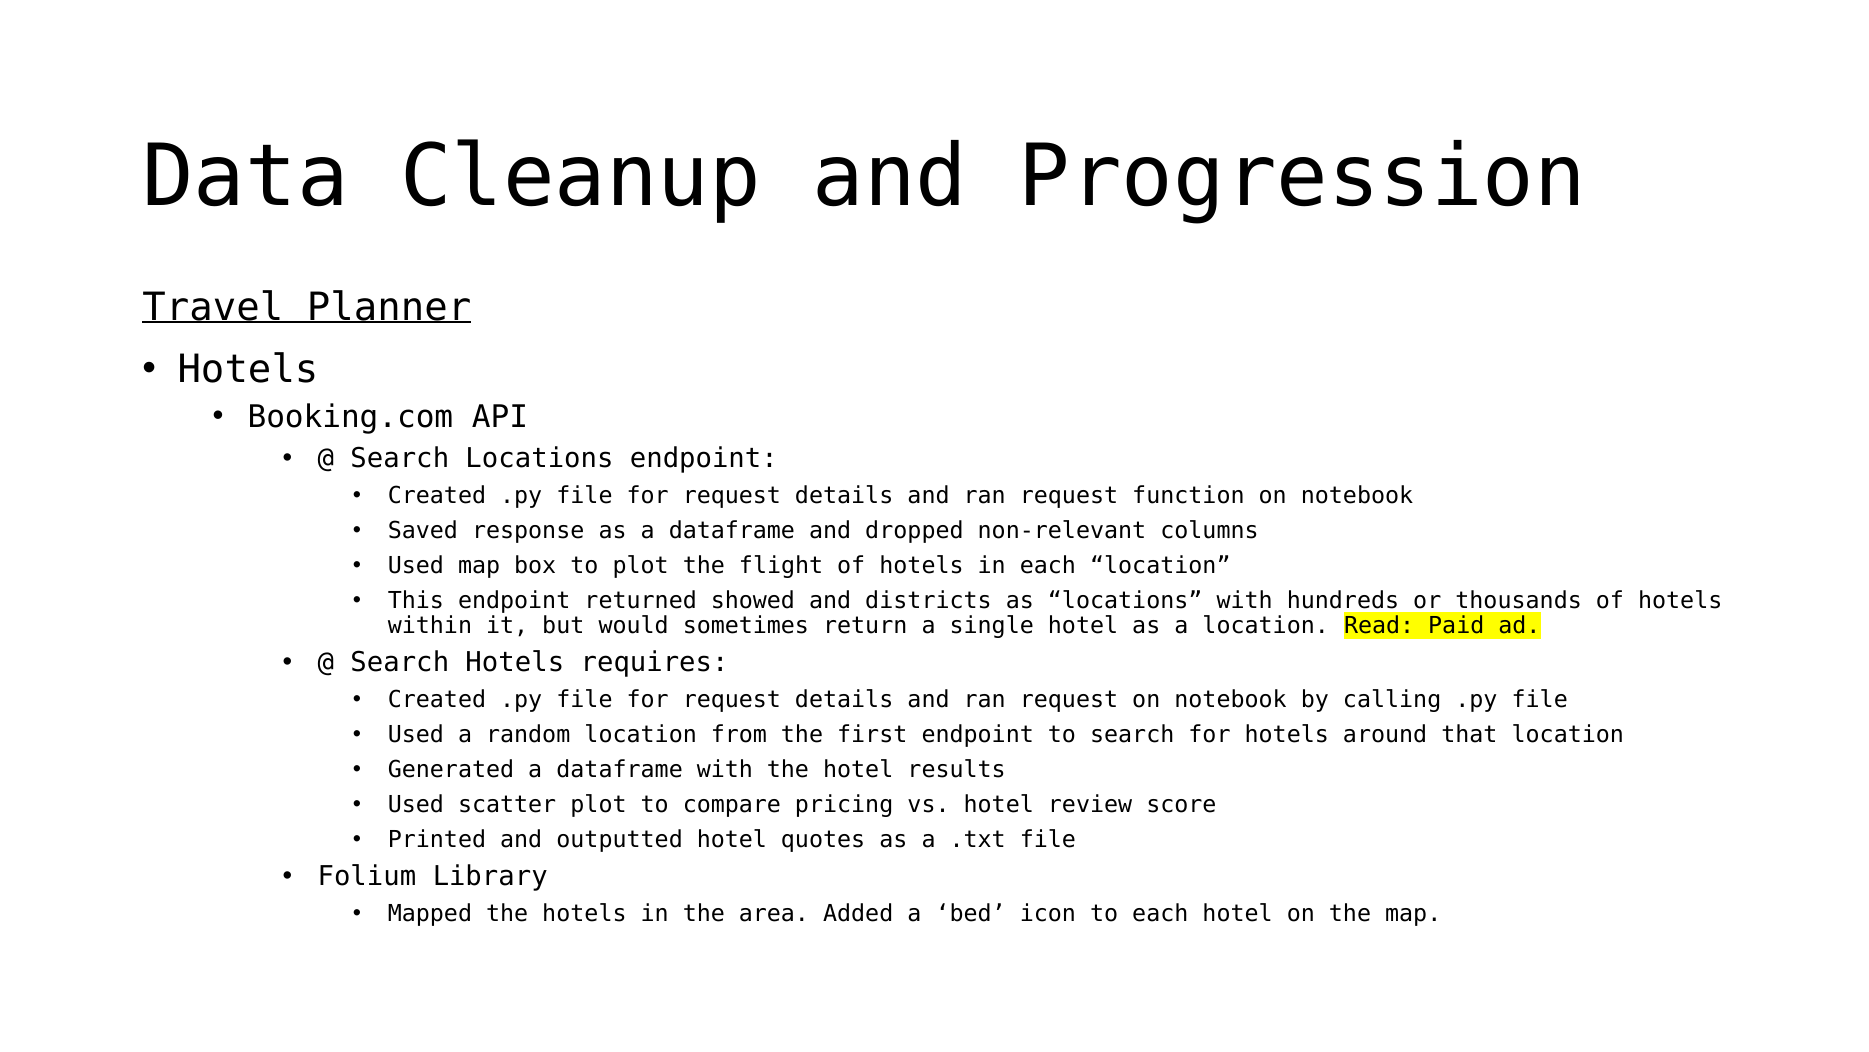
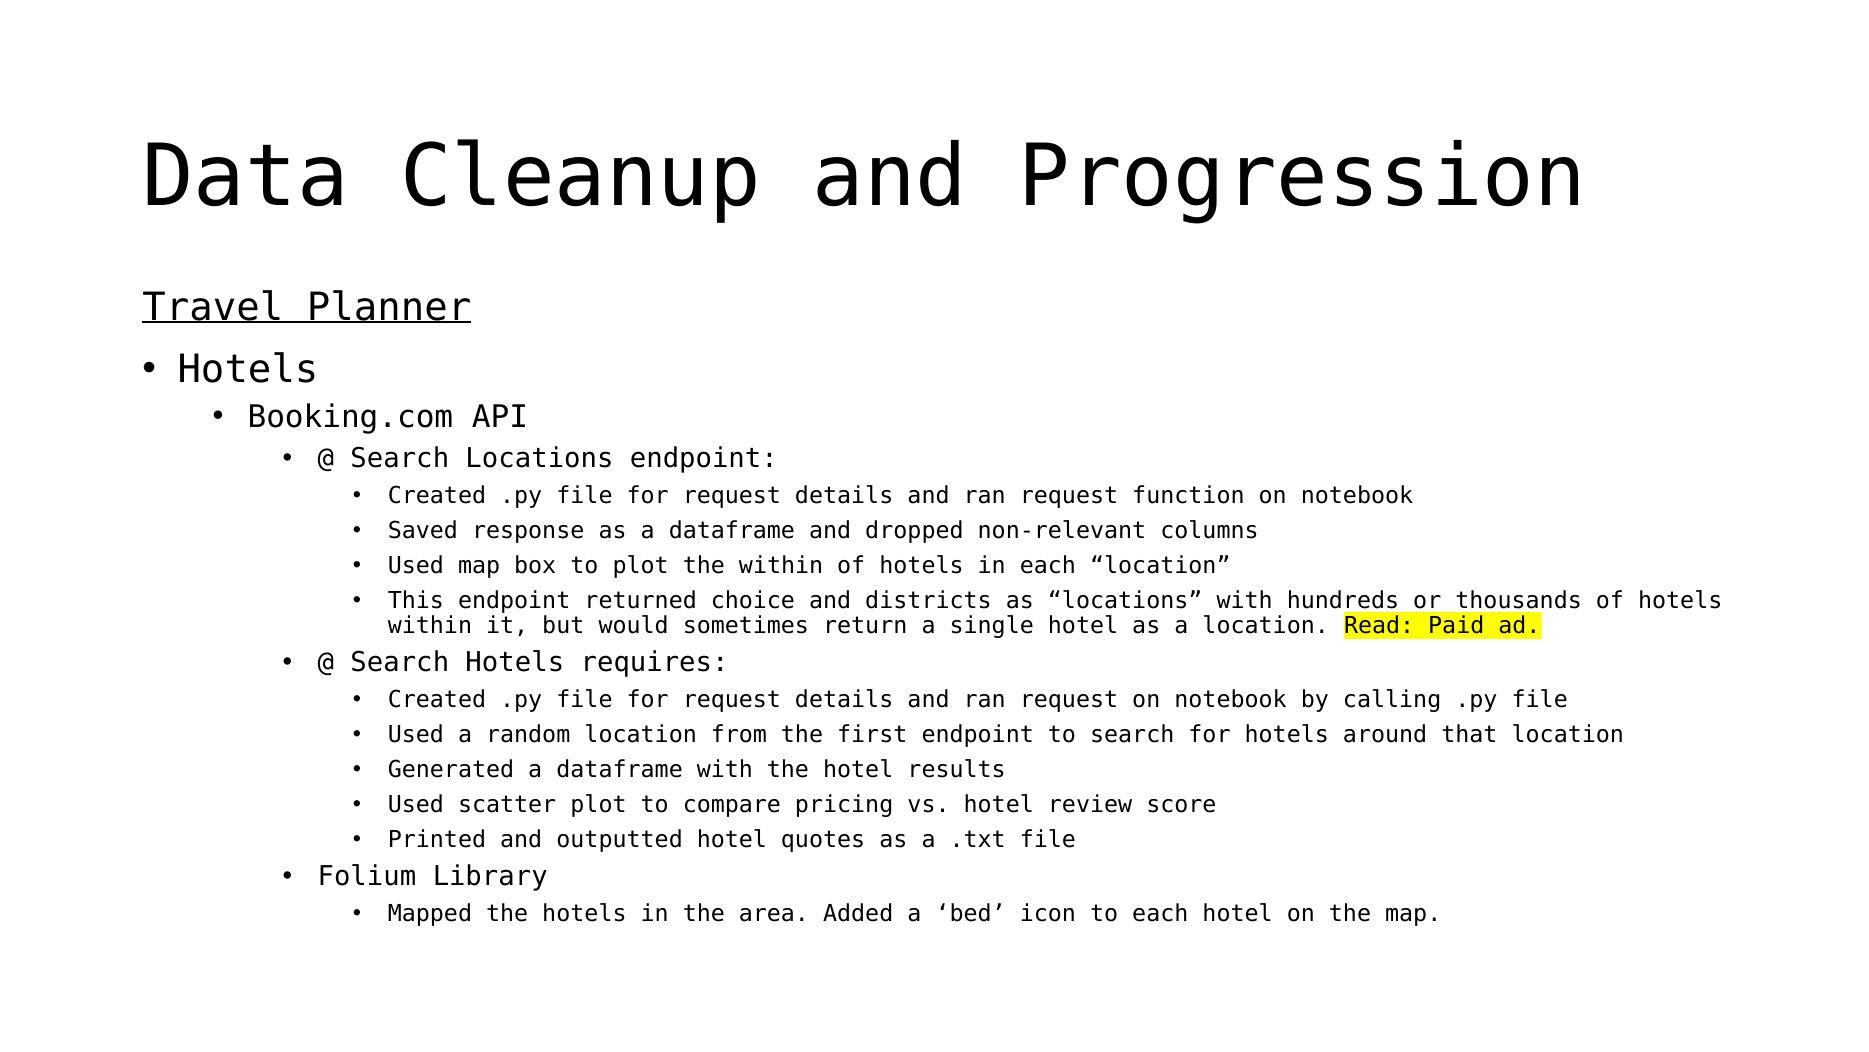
the flight: flight -> within
showed: showed -> choice
